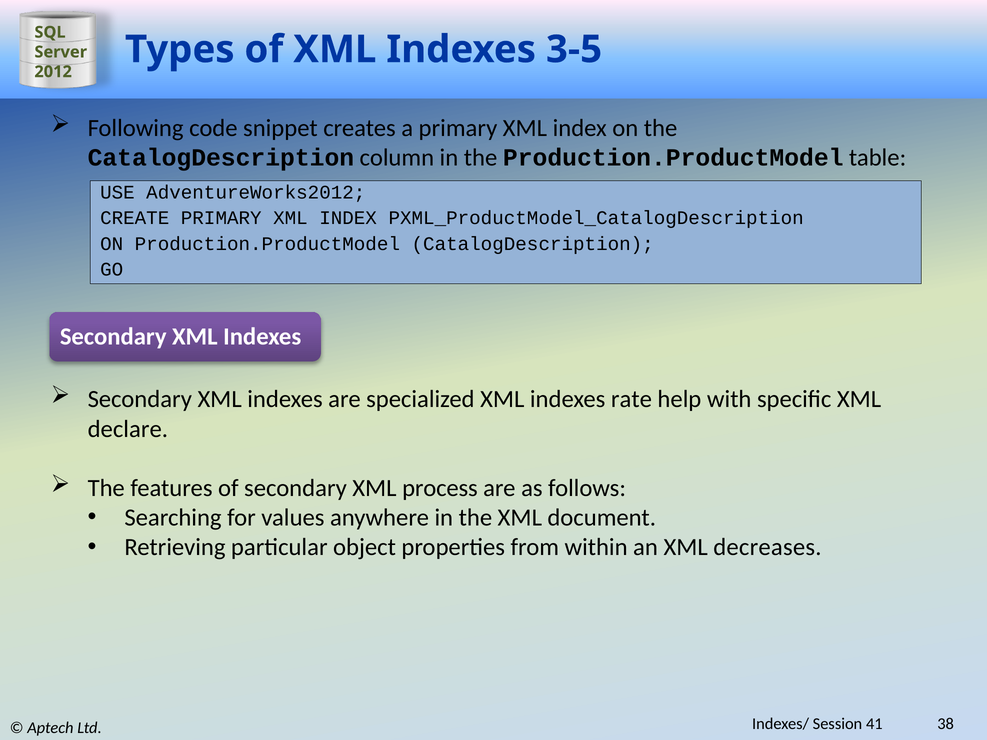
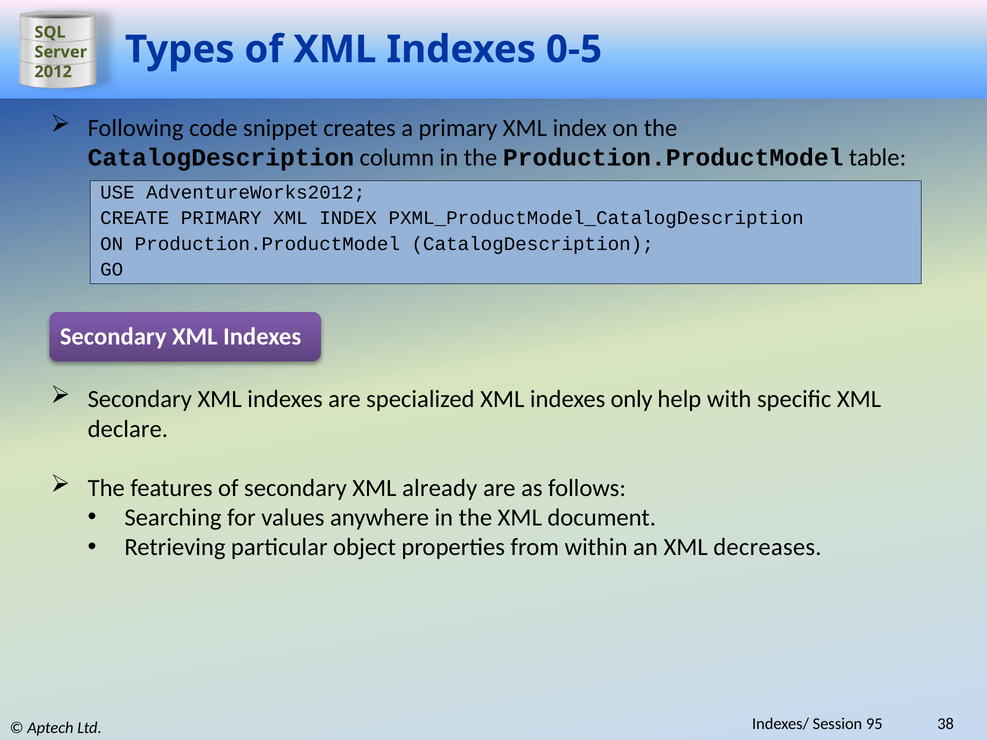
3-5: 3-5 -> 0-5
rate: rate -> only
process: process -> already
41: 41 -> 95
